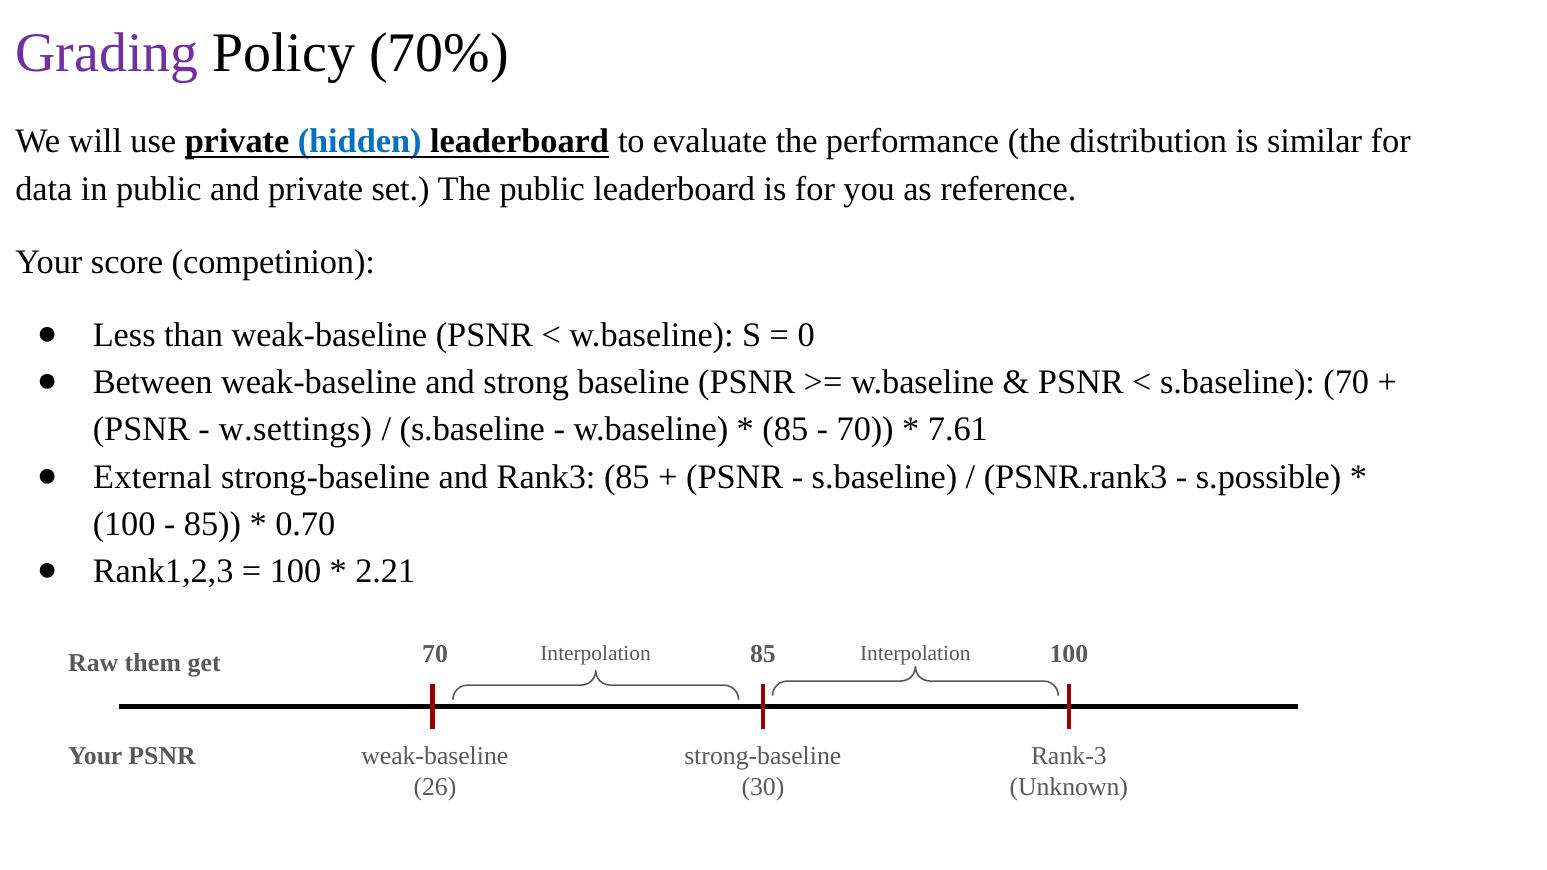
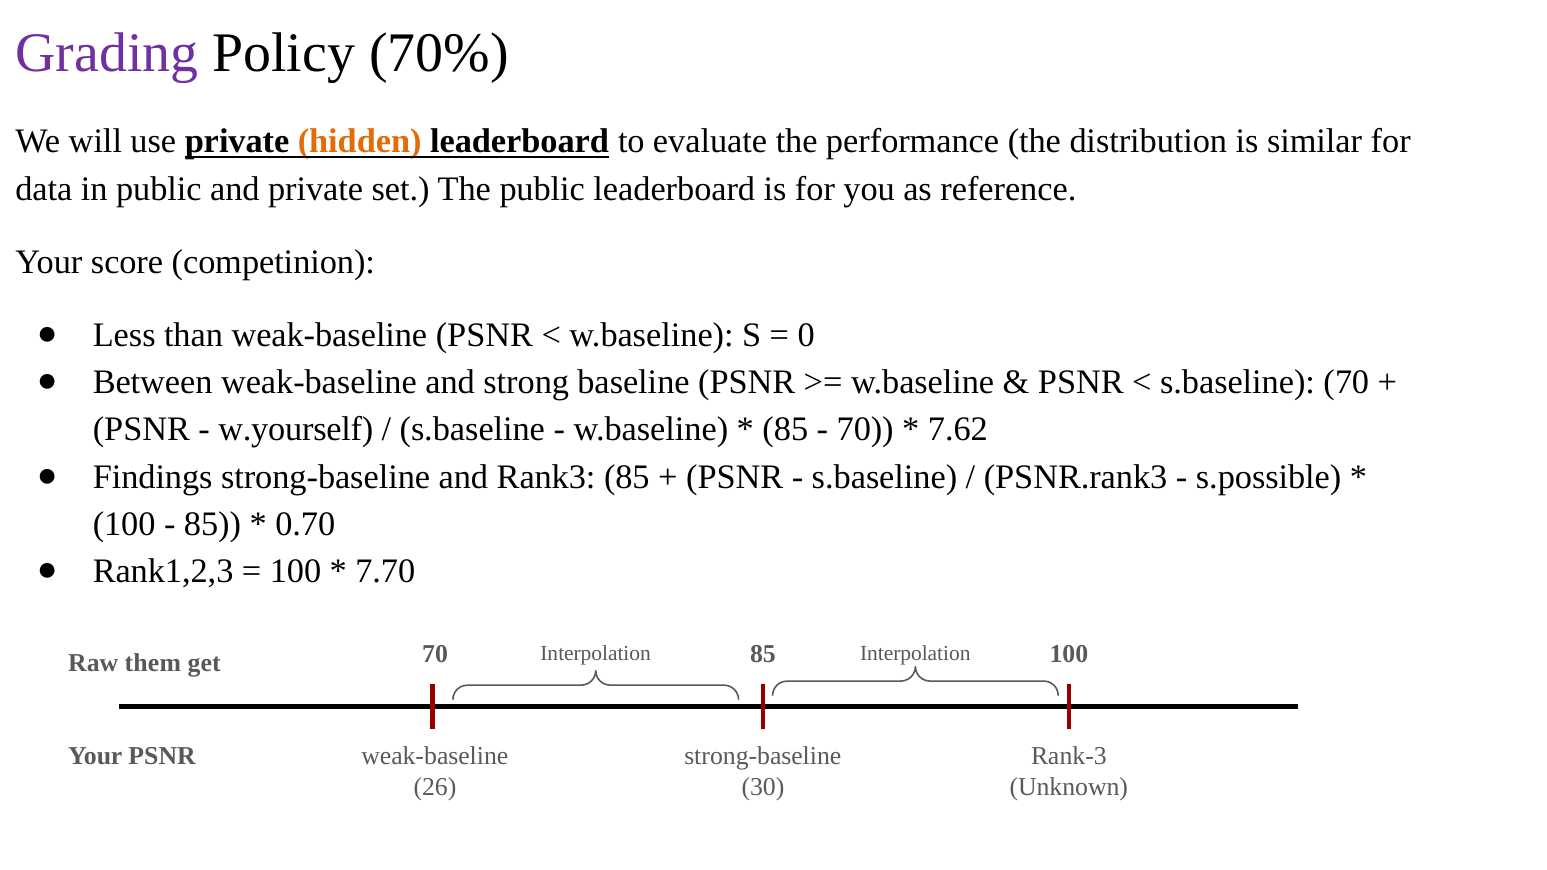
hidden colour: blue -> orange
w.settings: w.settings -> w.yourself
7.61: 7.61 -> 7.62
External: External -> Findings
2.21: 2.21 -> 7.70
